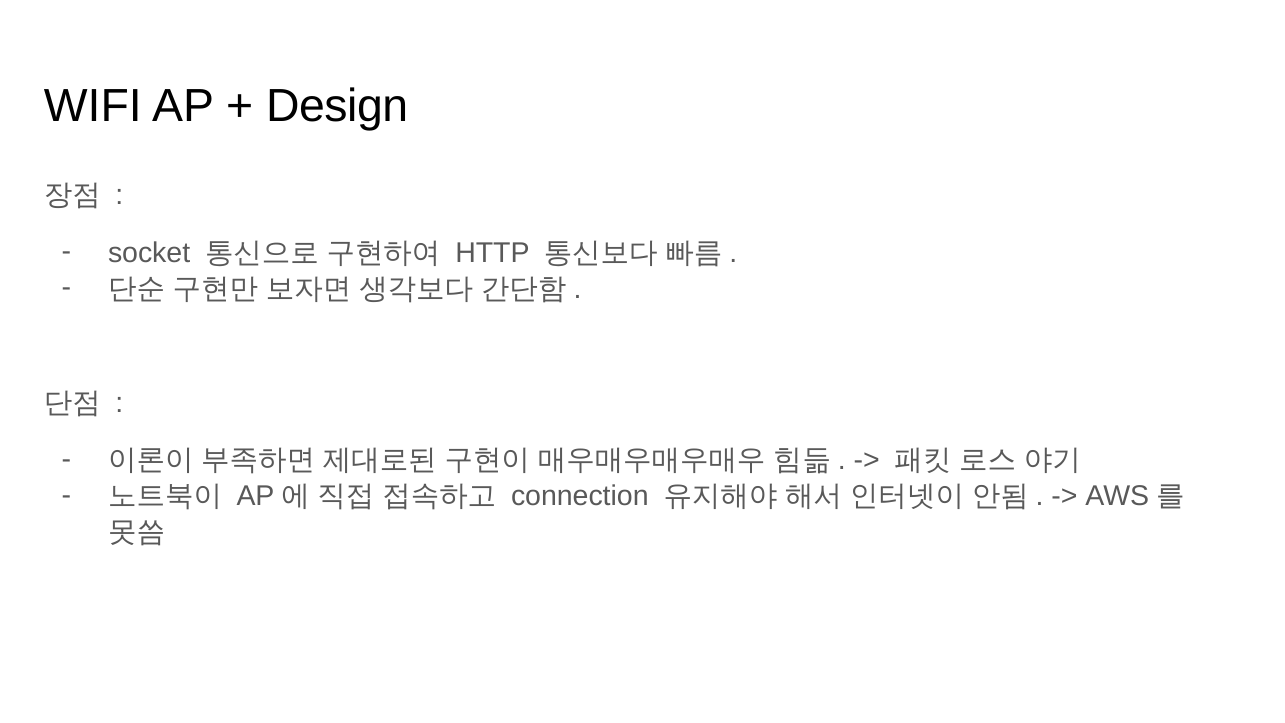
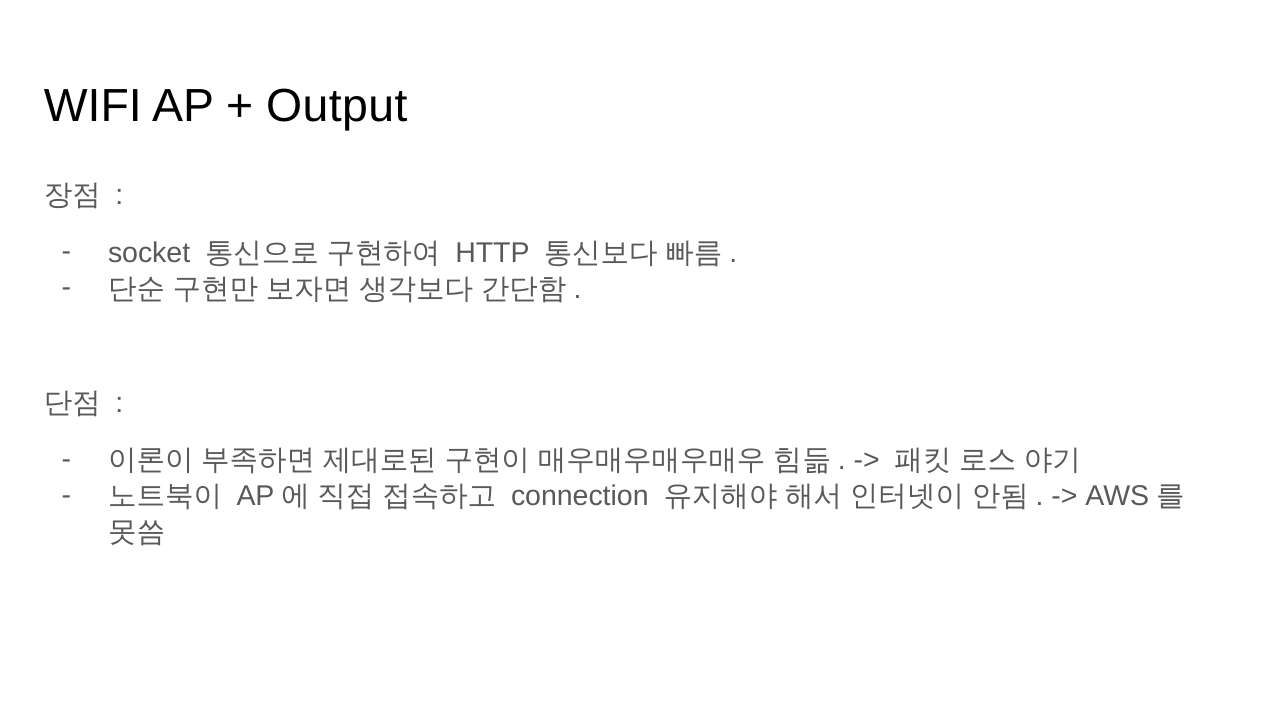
Design: Design -> Output
